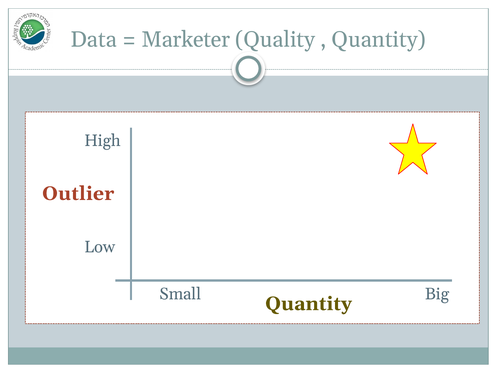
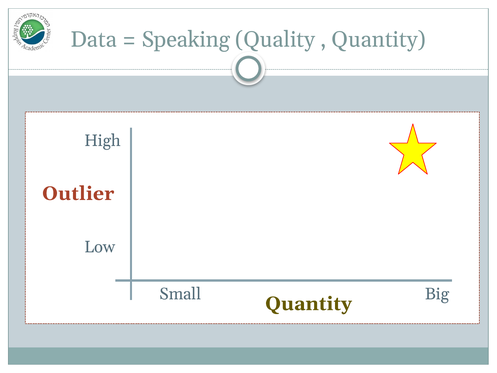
Marketer: Marketer -> Speaking
